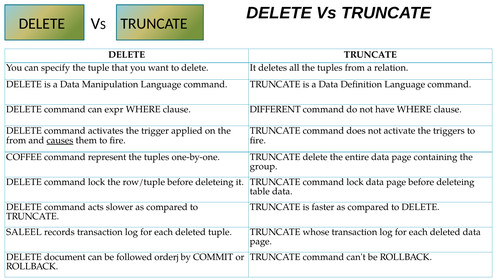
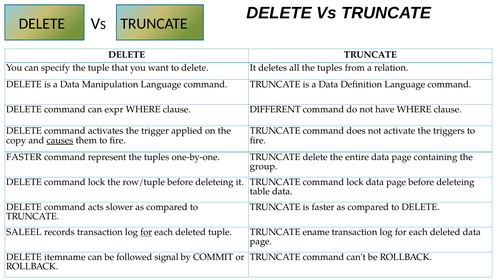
from at (16, 140): from -> copy
COFFEE at (24, 157): COFFEE -> FASTER
for at (146, 232) underline: none -> present
whose: whose -> ename
document: document -> itemname
orderj: orderj -> signal
